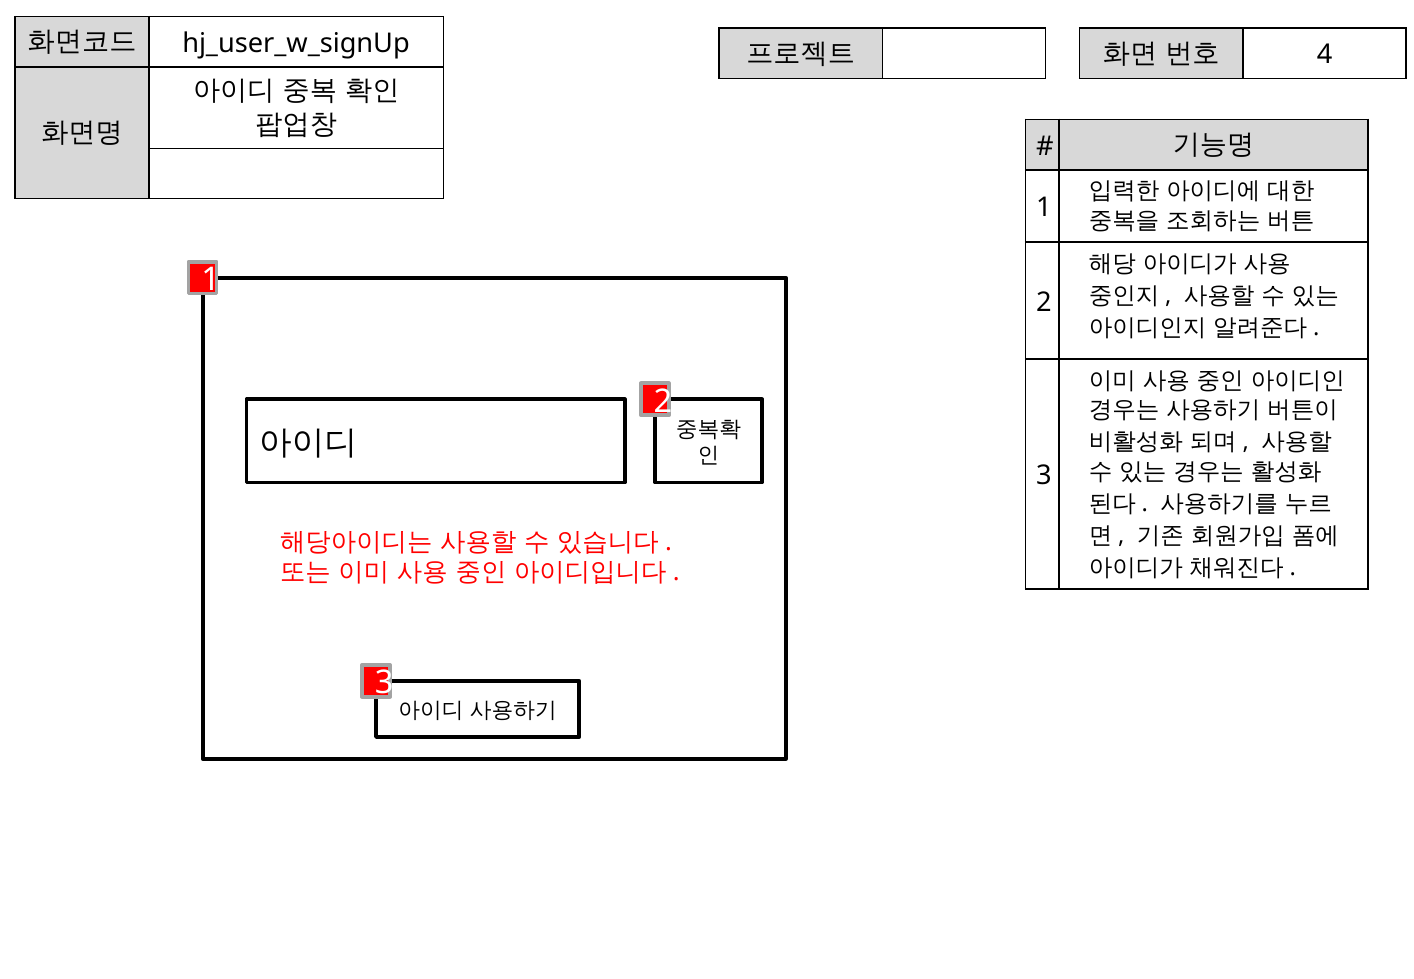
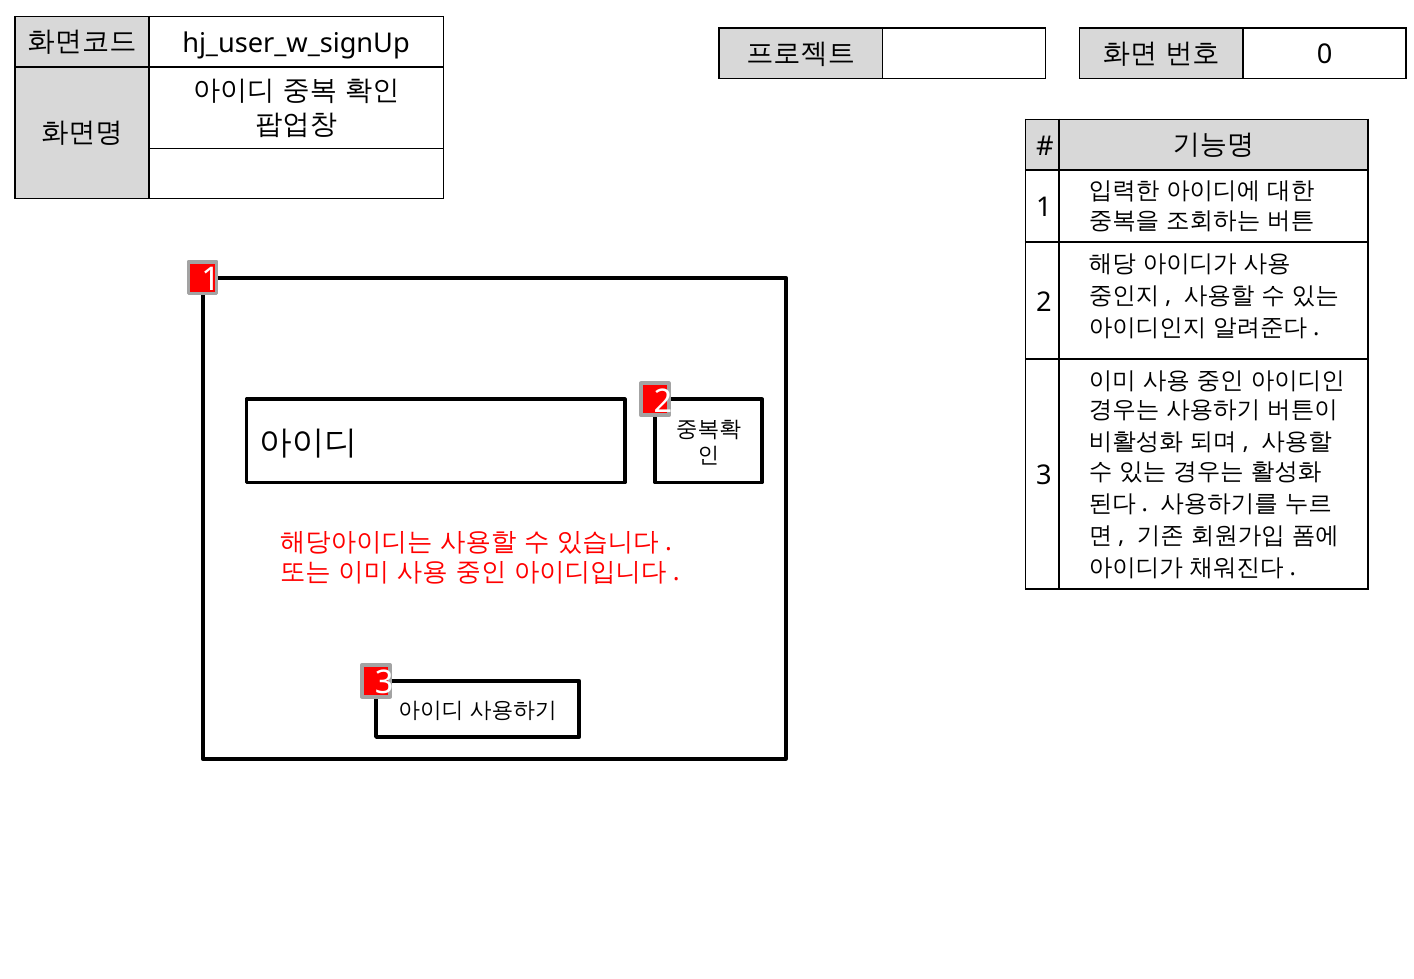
4: 4 -> 0
